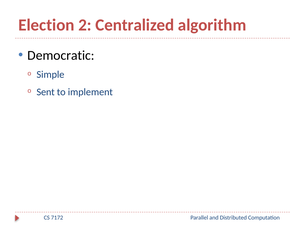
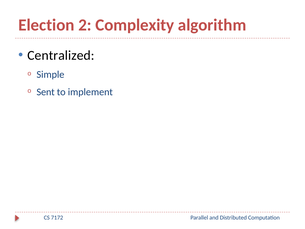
Centralized: Centralized -> Complexity
Democratic: Democratic -> Centralized
